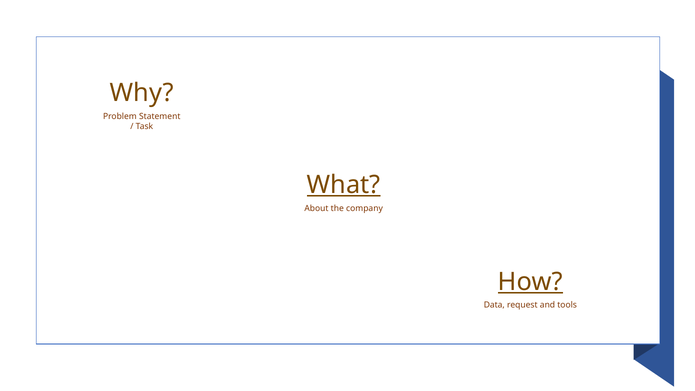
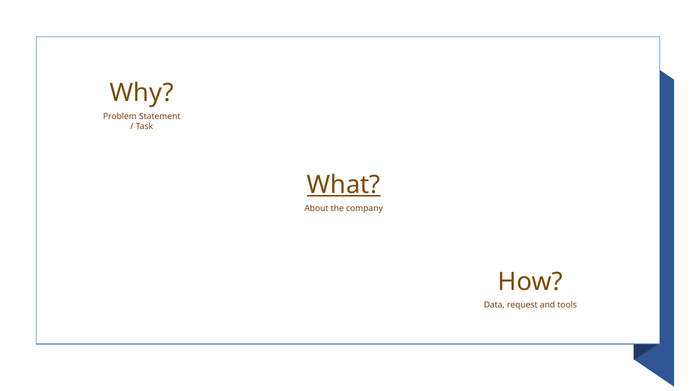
How underline: present -> none
